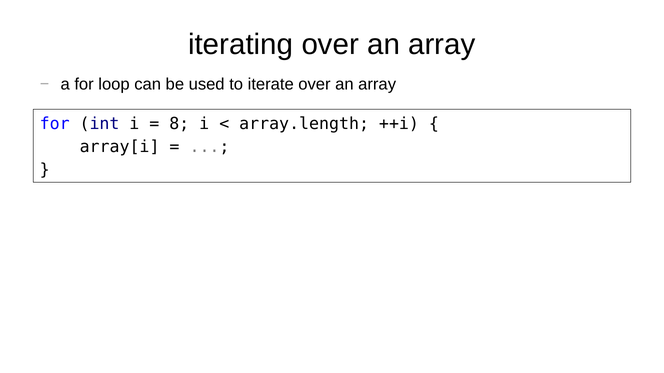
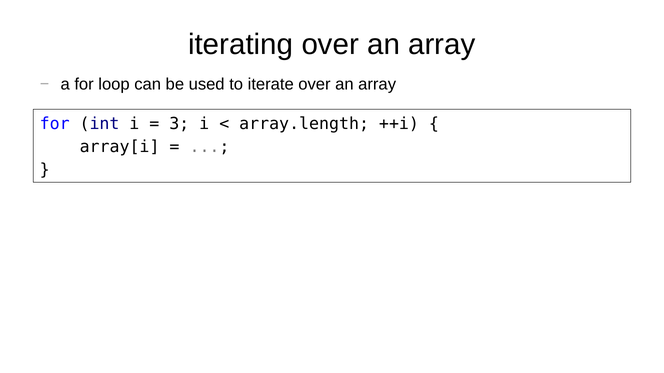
8: 8 -> 3
